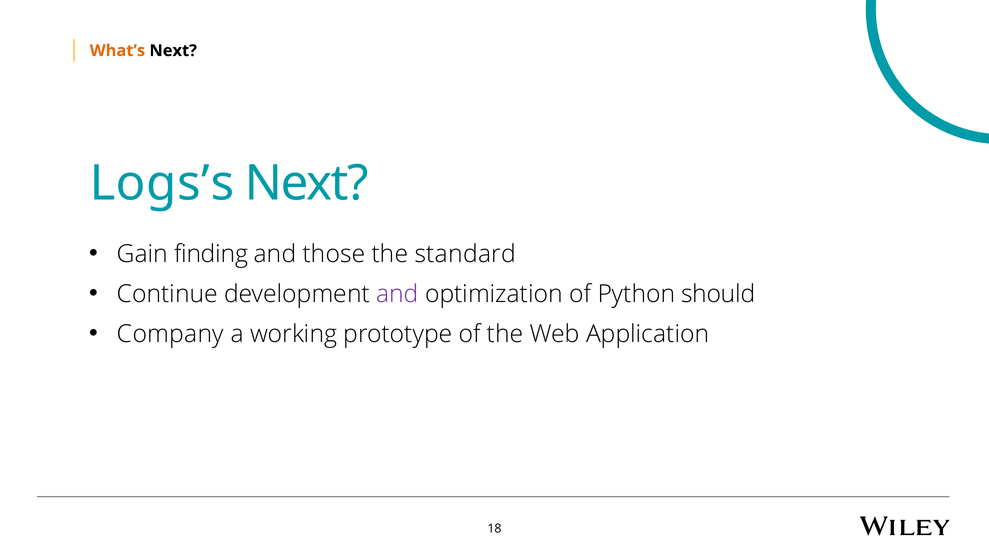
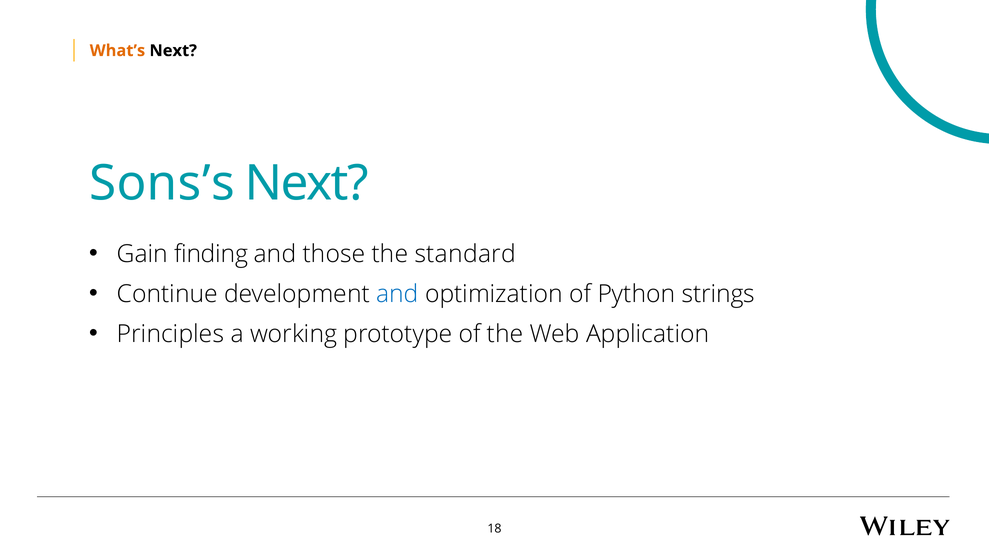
Logs’s: Logs’s -> Sons’s
and at (397, 294) colour: purple -> blue
should: should -> strings
Company: Company -> Principles
